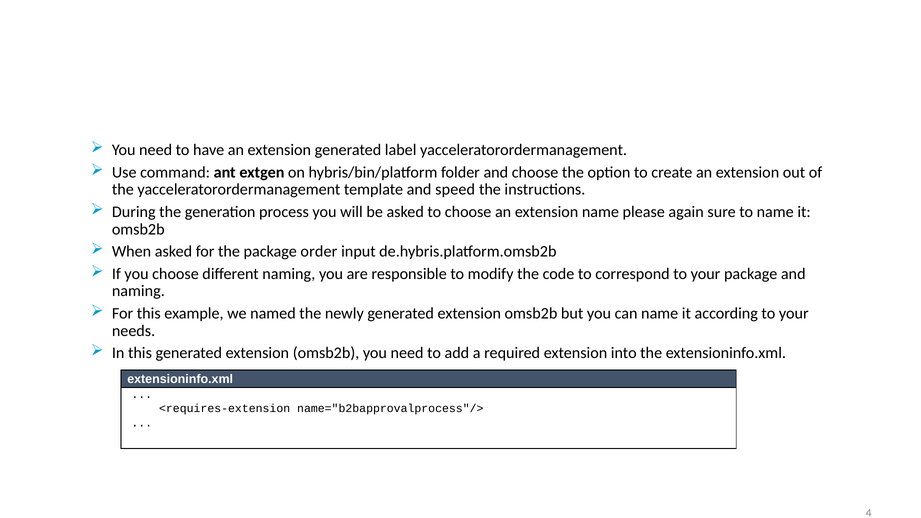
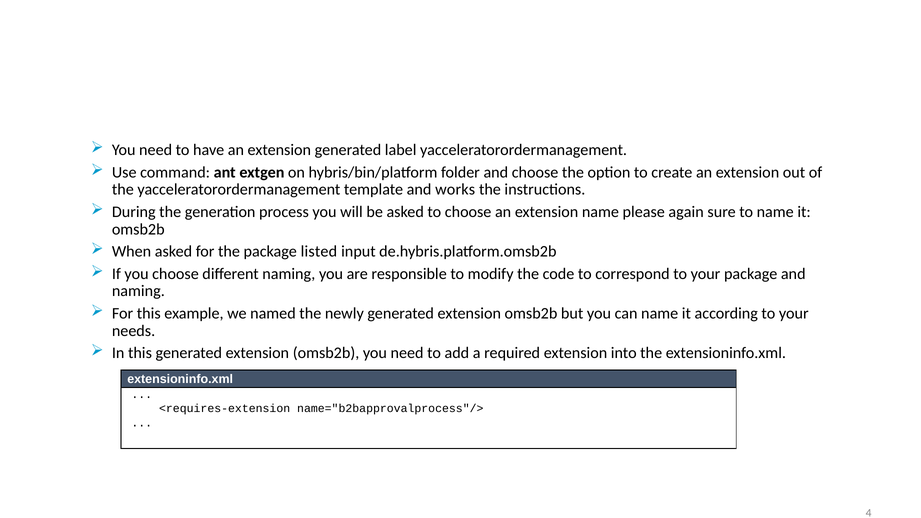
speed: speed -> works
order: order -> listed
